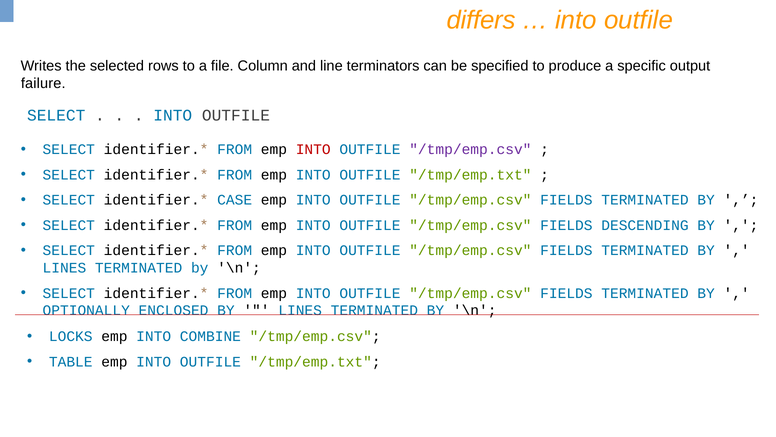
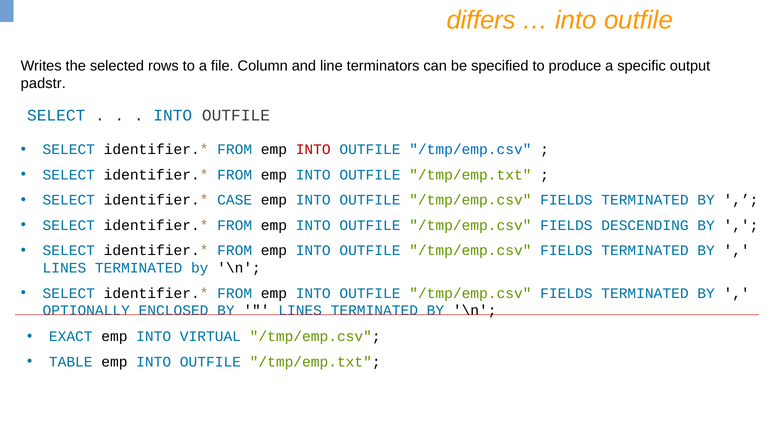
failure: failure -> padstr
/tmp/emp.csv at (470, 149) colour: purple -> blue
LOCKS: LOCKS -> EXACT
COMBINE: COMBINE -> VIRTUAL
